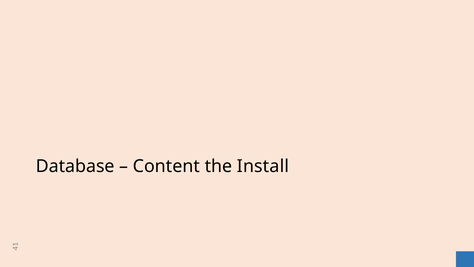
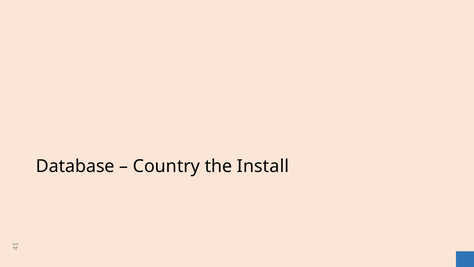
Content: Content -> Country
